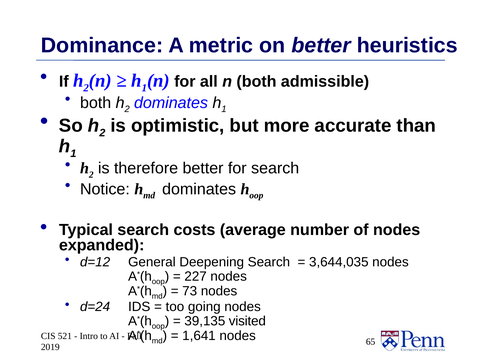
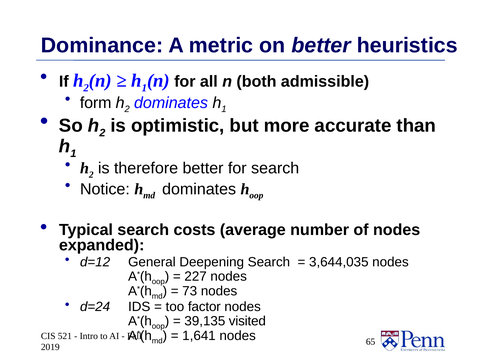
both at (96, 103): both -> form
going: going -> factor
